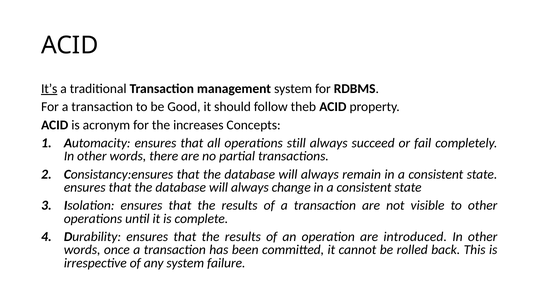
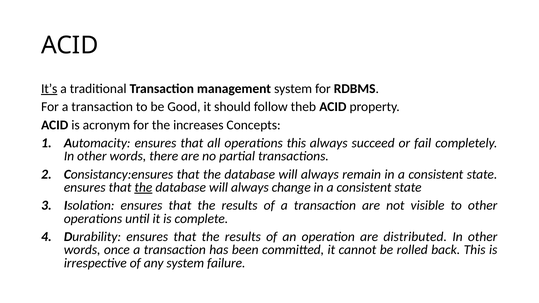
operations still: still -> this
the at (143, 188) underline: none -> present
introduced: introduced -> distributed
